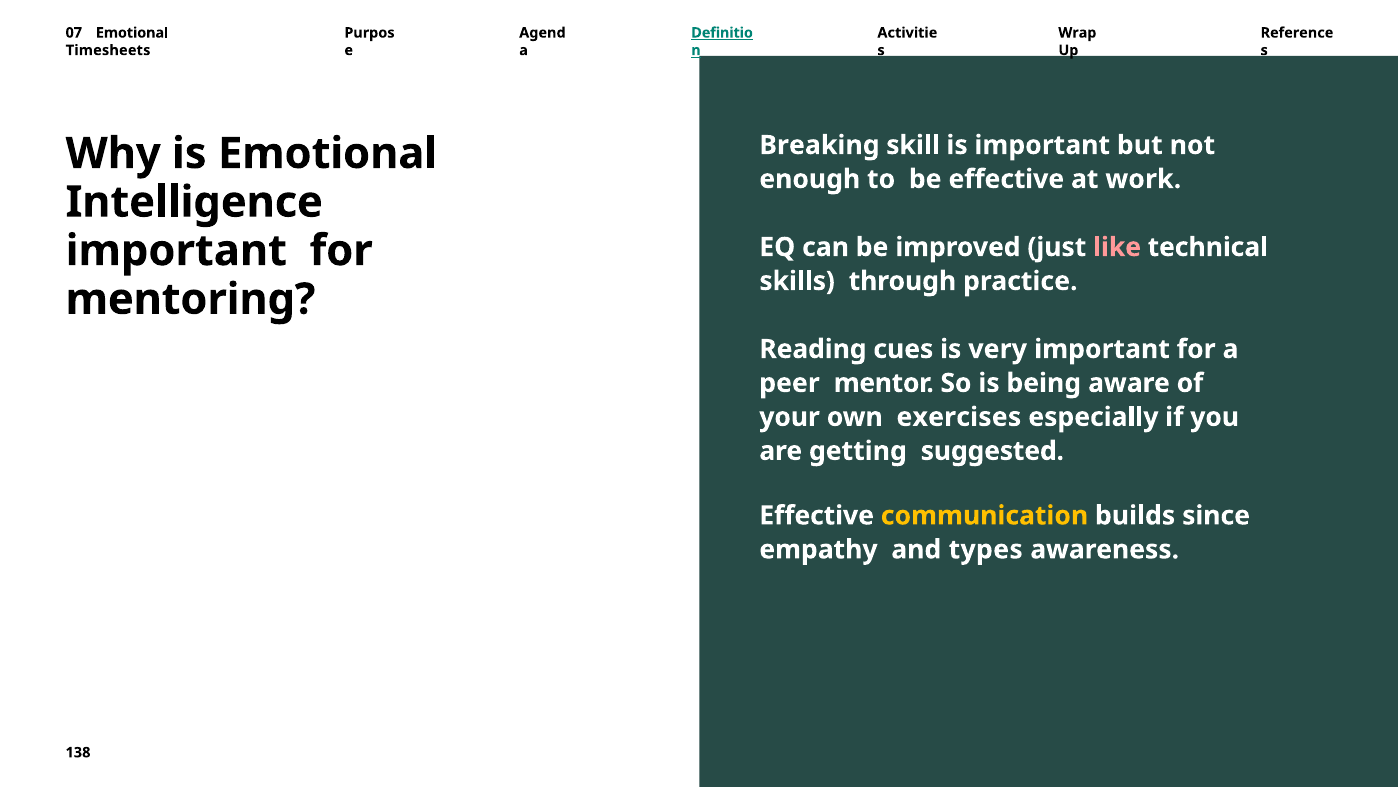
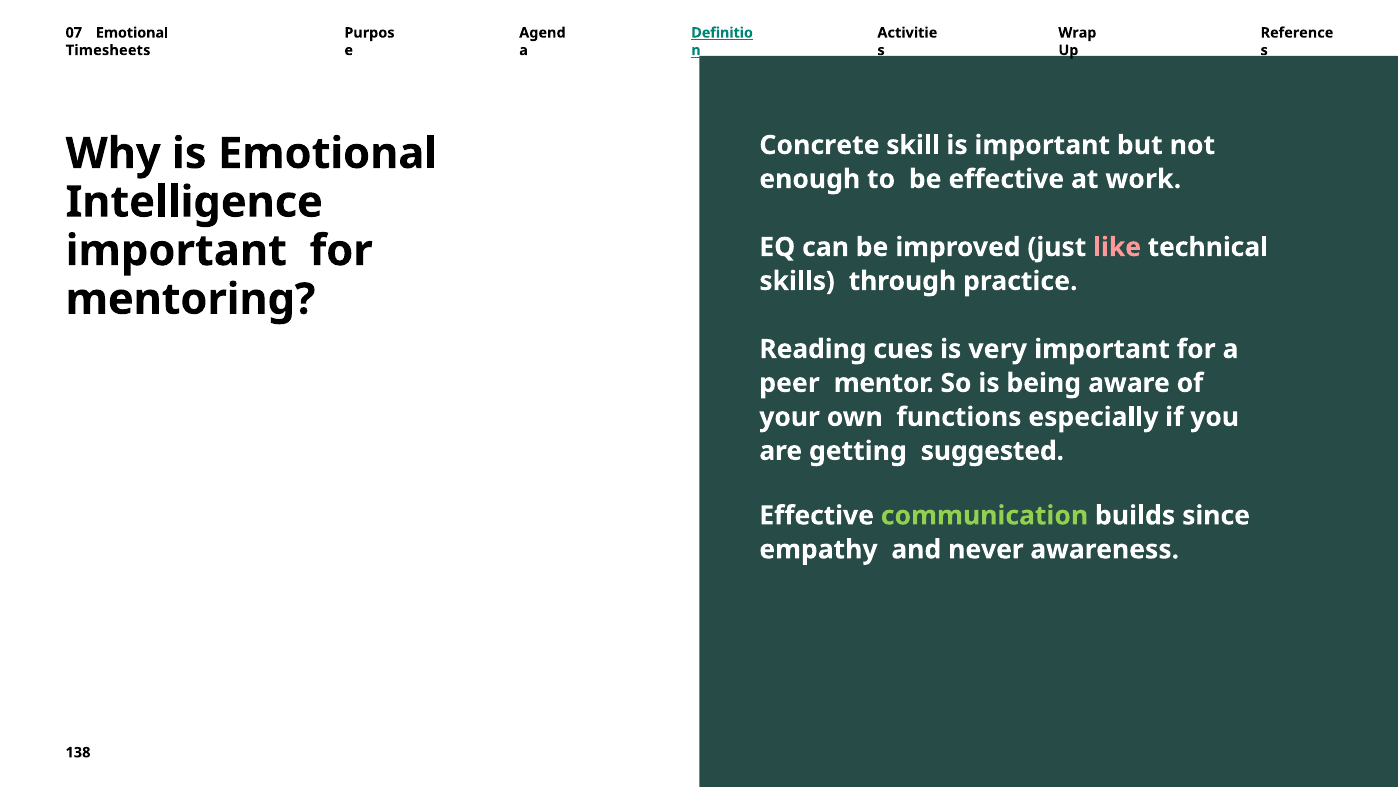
Breaking: Breaking -> Concrete
exercises: exercises -> functions
communication colour: yellow -> light green
types: types -> never
